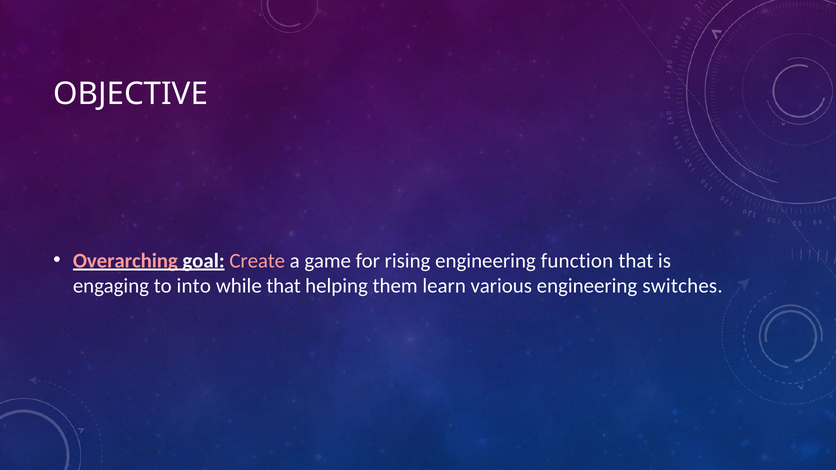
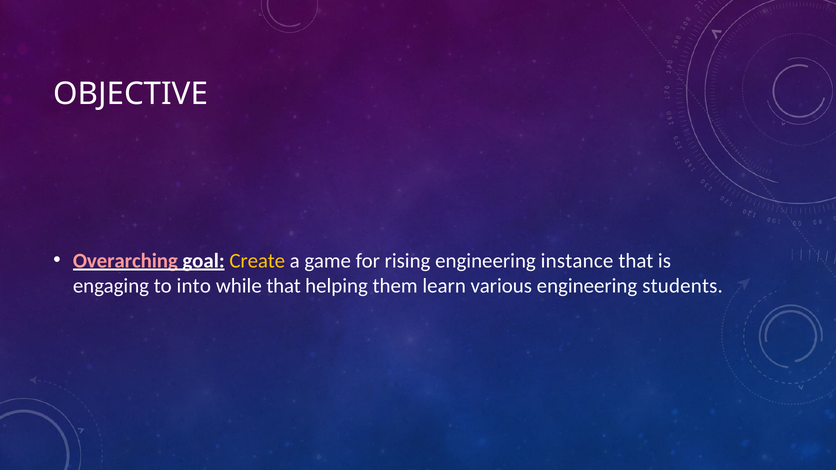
Create colour: pink -> yellow
function: function -> instance
switches: switches -> students
